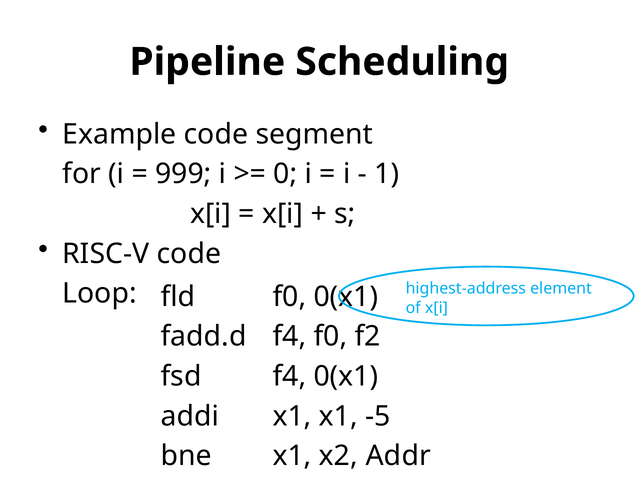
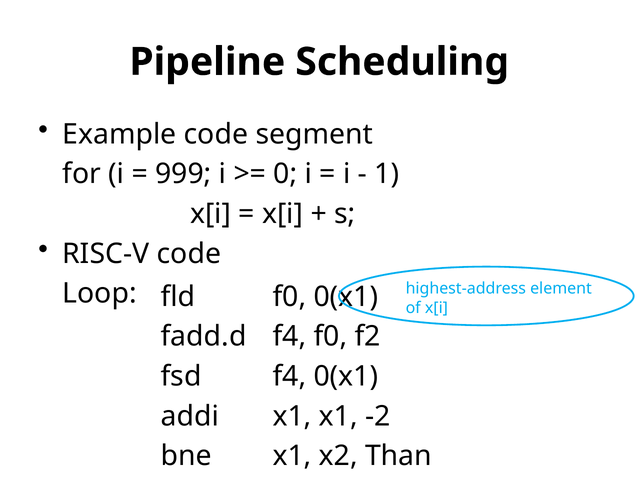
-5: -5 -> -2
Addr: Addr -> Than
